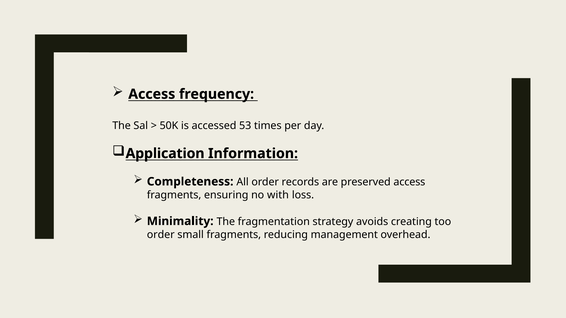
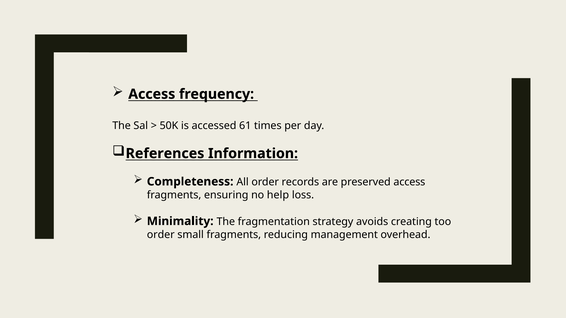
53: 53 -> 61
Application: Application -> References
with: with -> help
